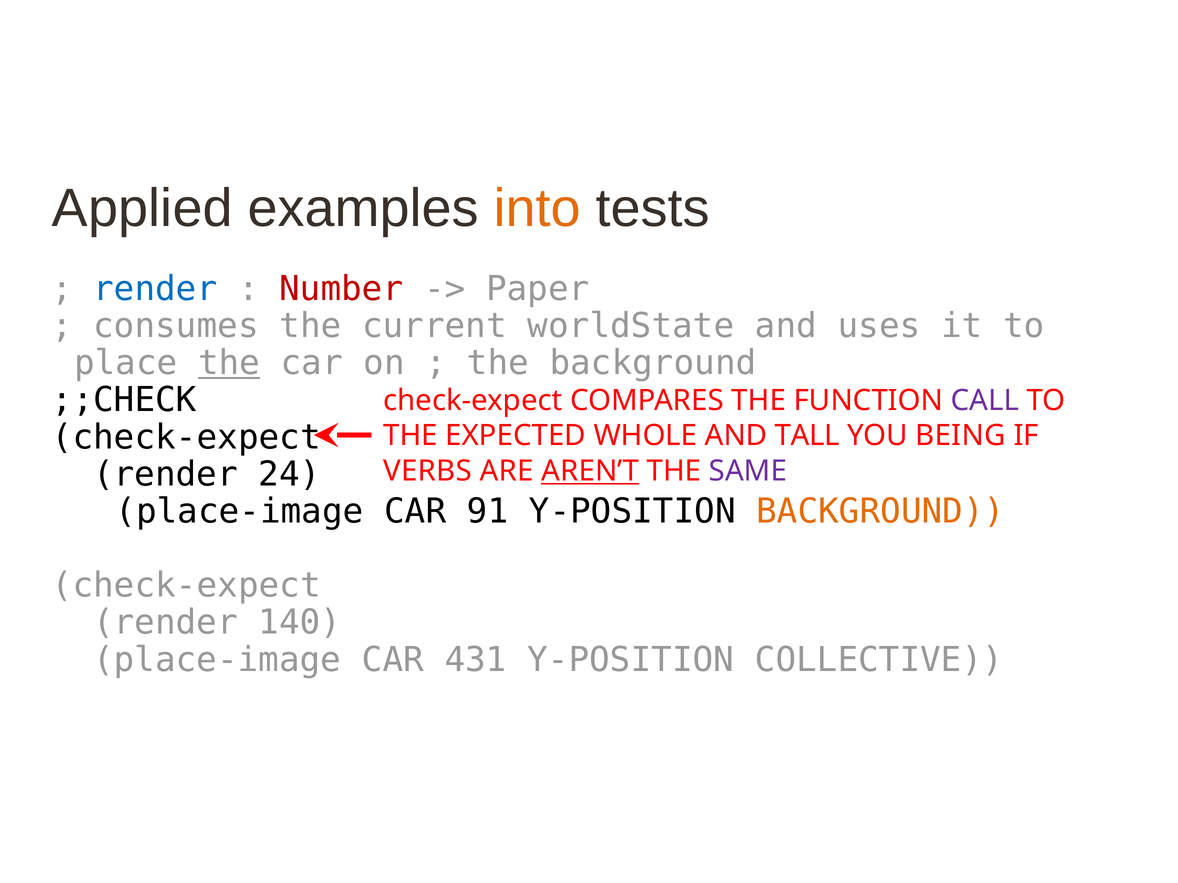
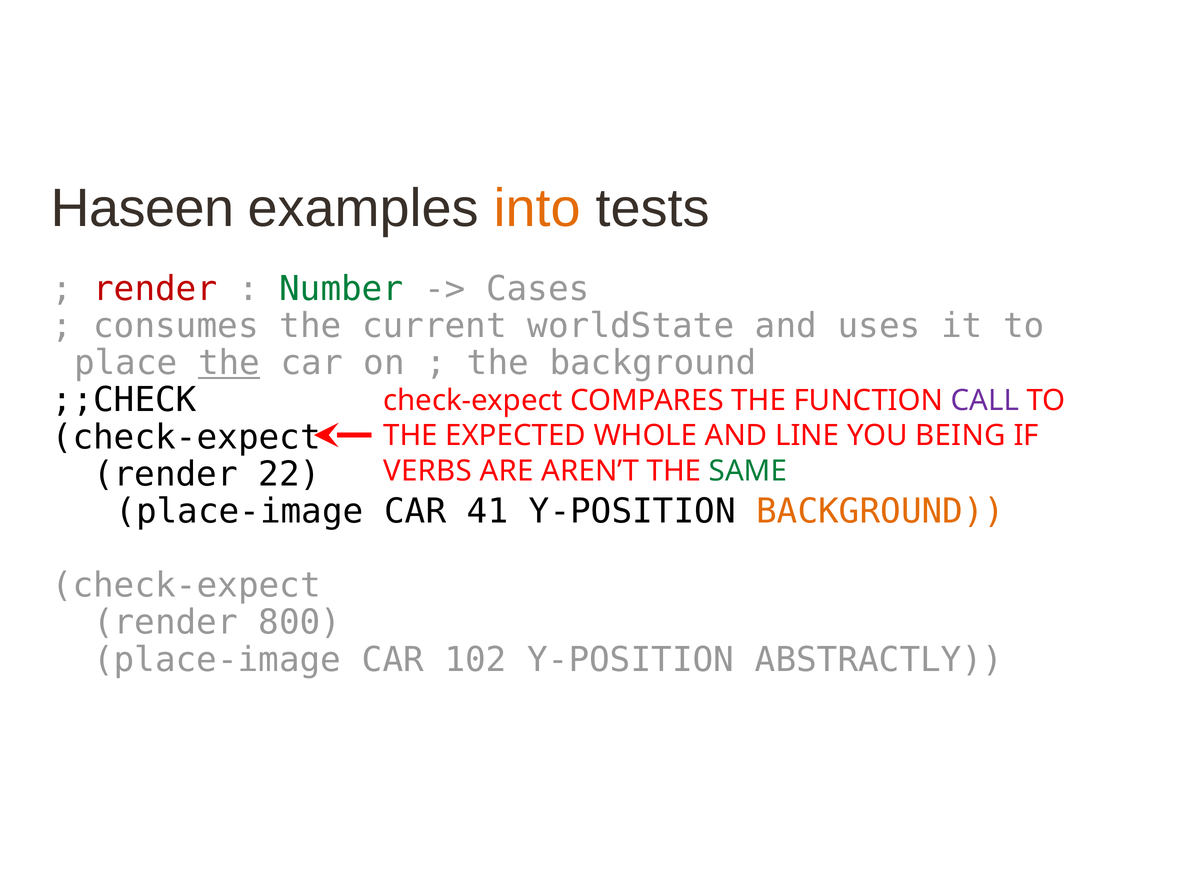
Applied: Applied -> Haseen
render at (155, 289) colour: blue -> red
Number colour: red -> green
Paper: Paper -> Cases
TALL: TALL -> LINE
24: 24 -> 22
AREN’T underline: present -> none
SAME colour: purple -> green
91: 91 -> 41
140: 140 -> 800
431: 431 -> 102
COLLECTIVE: COLLECTIVE -> ABSTRACTLY
